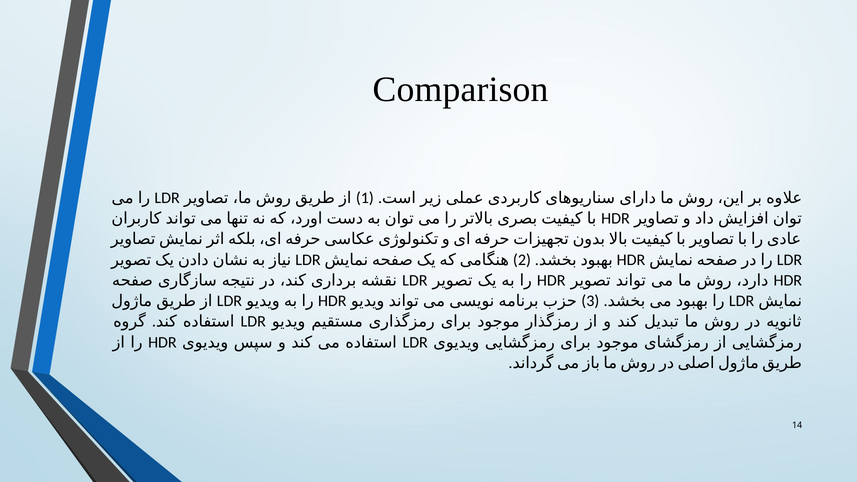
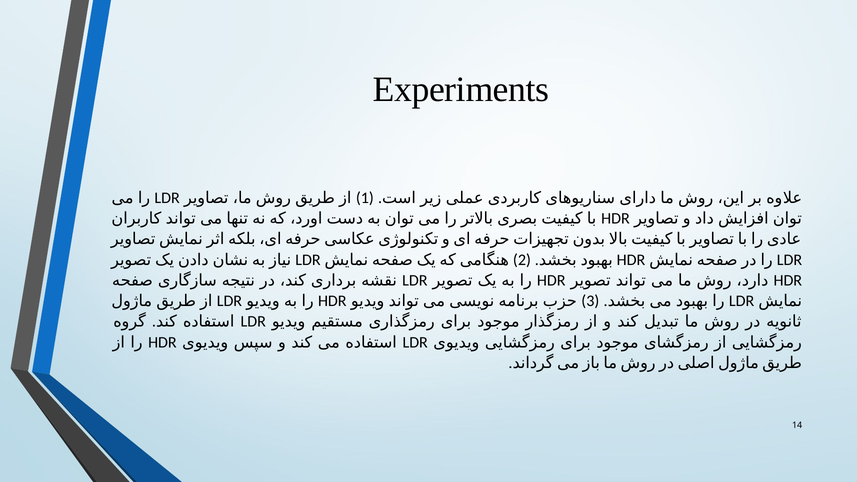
Comparison: Comparison -> Experiments
